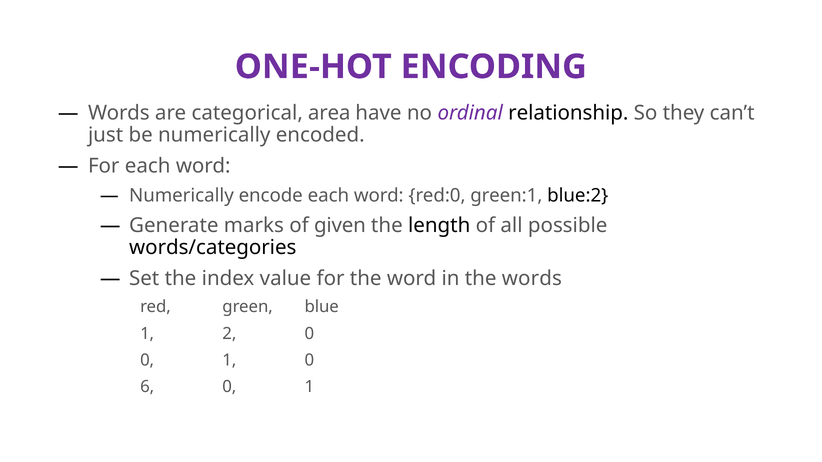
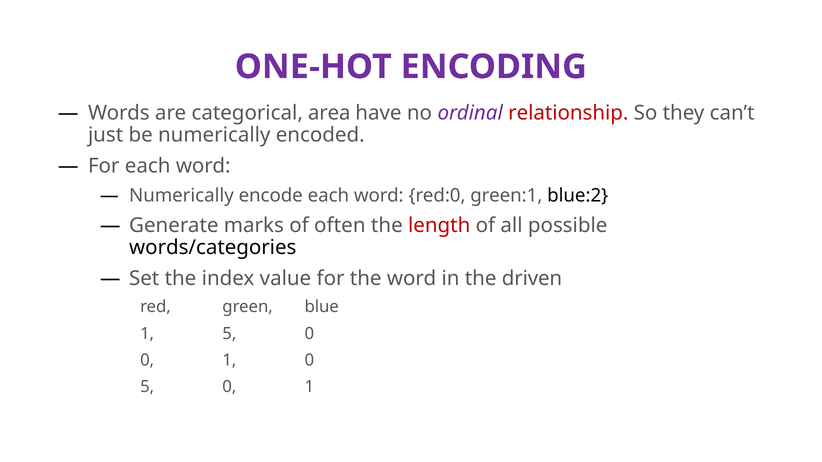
relationship colour: black -> red
given: given -> often
length colour: black -> red
the words: words -> driven
1 2: 2 -> 5
6 at (147, 387): 6 -> 5
